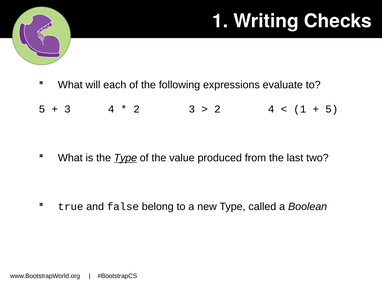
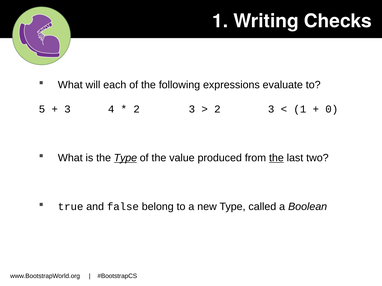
4 at (271, 109): 4 -> 3
5 at (332, 109): 5 -> 0
the at (276, 158) underline: none -> present
